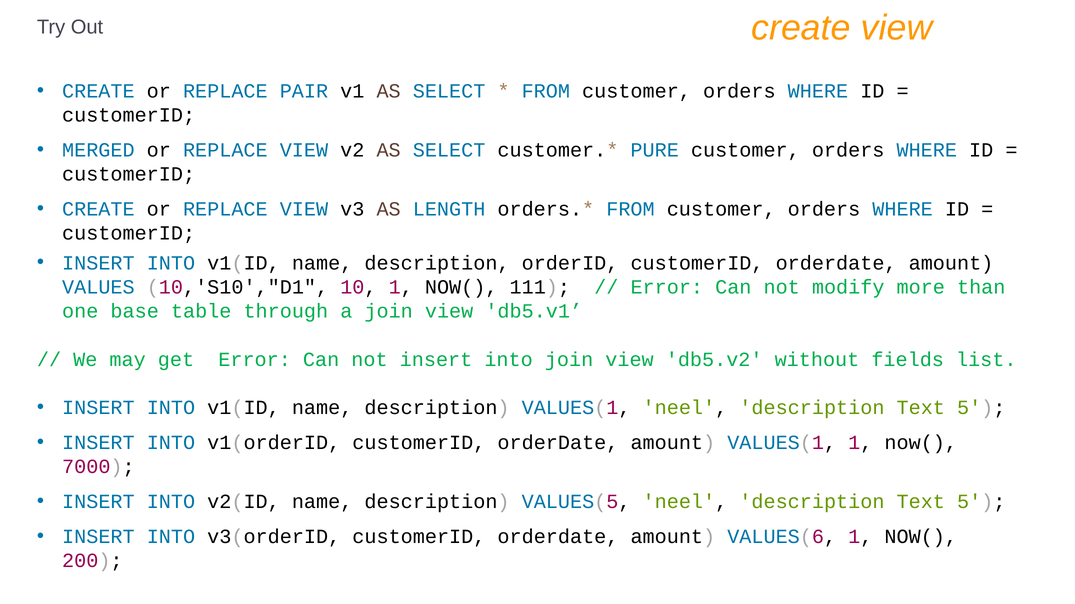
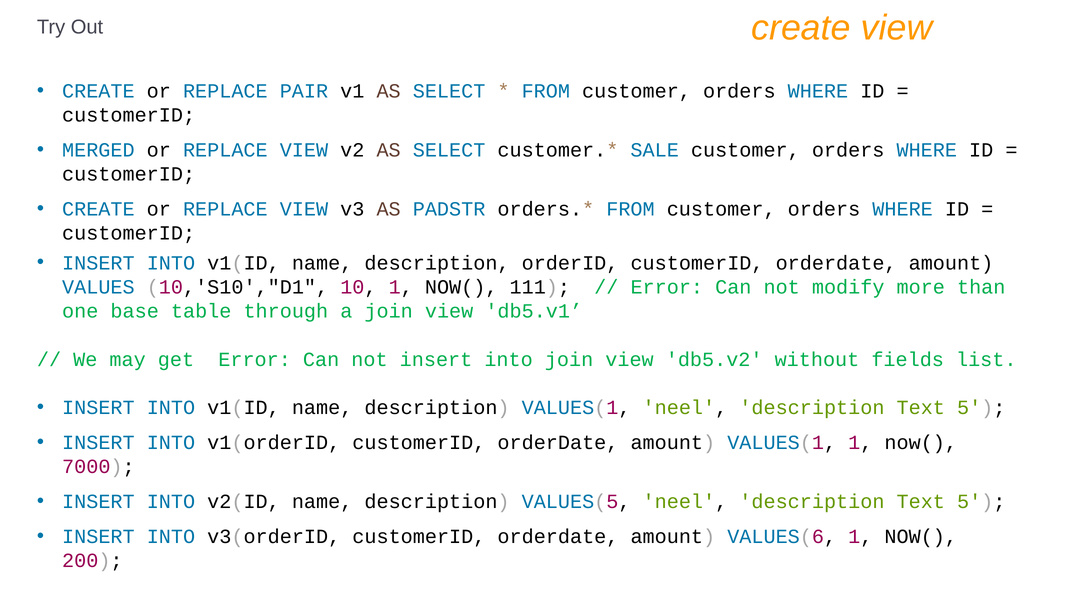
PURE: PURE -> SALE
LENGTH: LENGTH -> PADSTR
